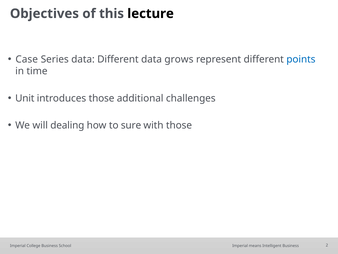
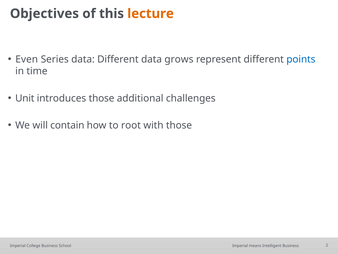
lecture colour: black -> orange
Case: Case -> Even
dealing: dealing -> contain
sure: sure -> root
